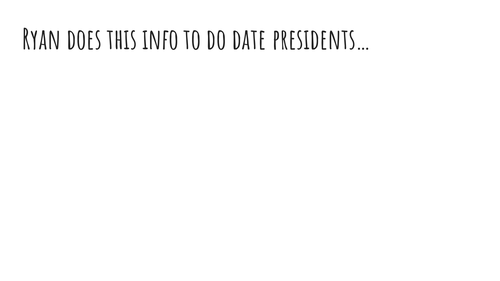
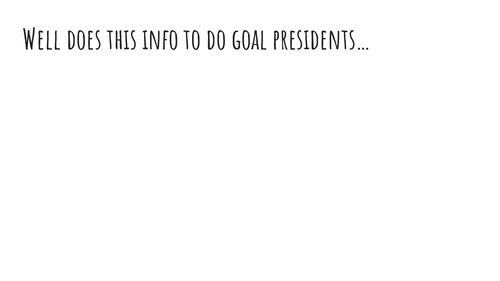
Ryan: Ryan -> Well
date: date -> goal
